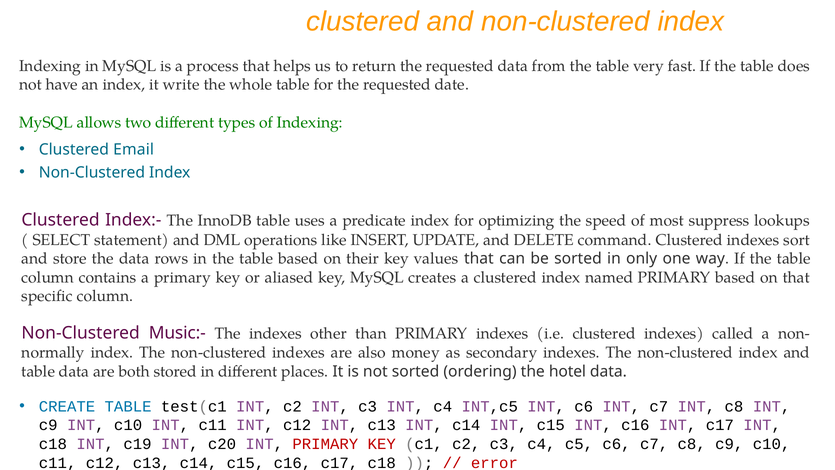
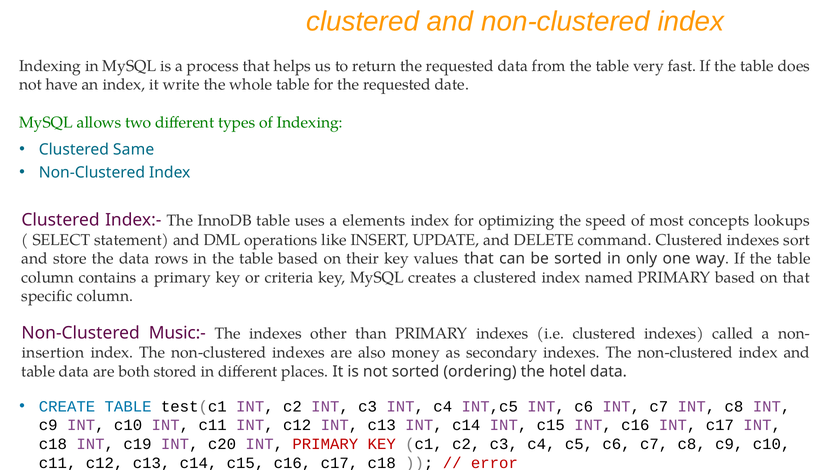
Email: Email -> Same
predicate: predicate -> elements
suppress: suppress -> concepts
aliased: aliased -> criteria
normally: normally -> insertion
